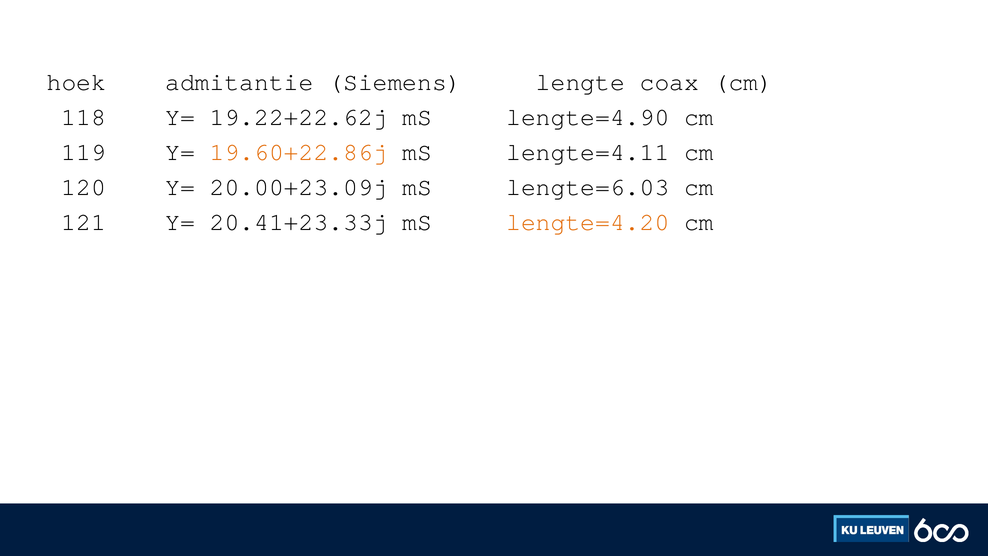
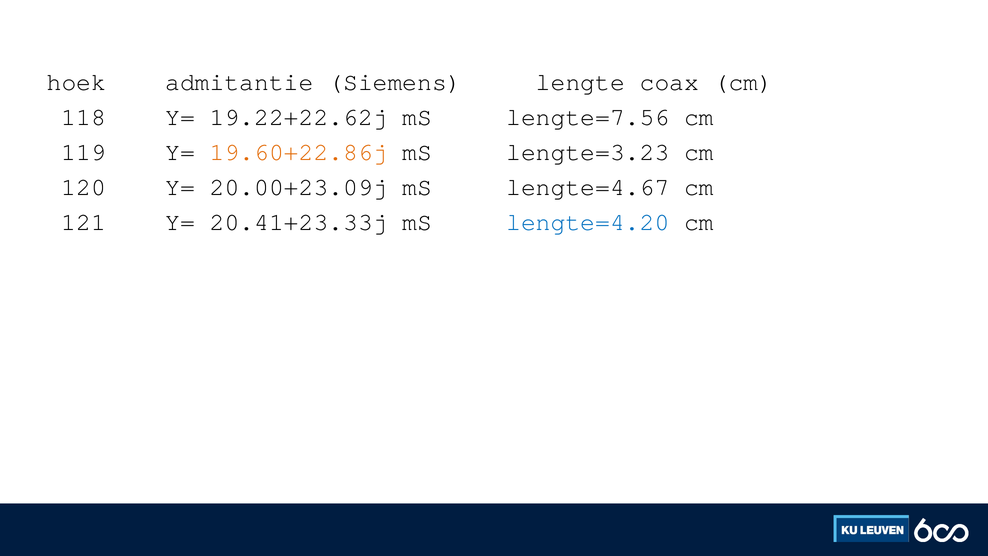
lengte=4.90: lengte=4.90 -> lengte=7.56
lengte=4.11: lengte=4.11 -> lengte=3.23
lengte=6.03: lengte=6.03 -> lengte=4.67
lengte=4.20 colour: orange -> blue
